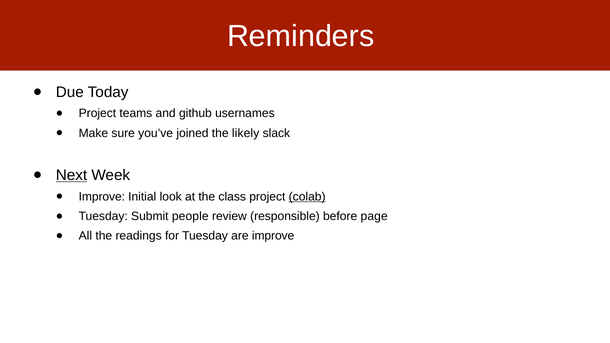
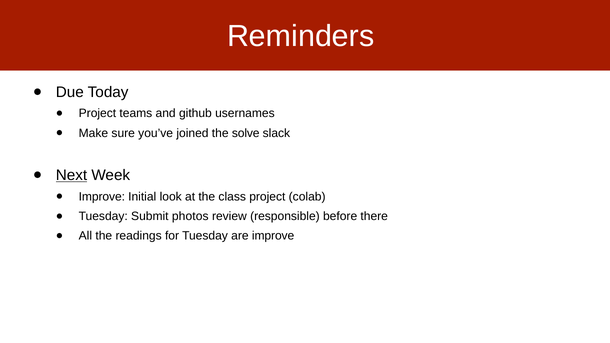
likely: likely -> solve
colab underline: present -> none
people: people -> photos
page: page -> there
